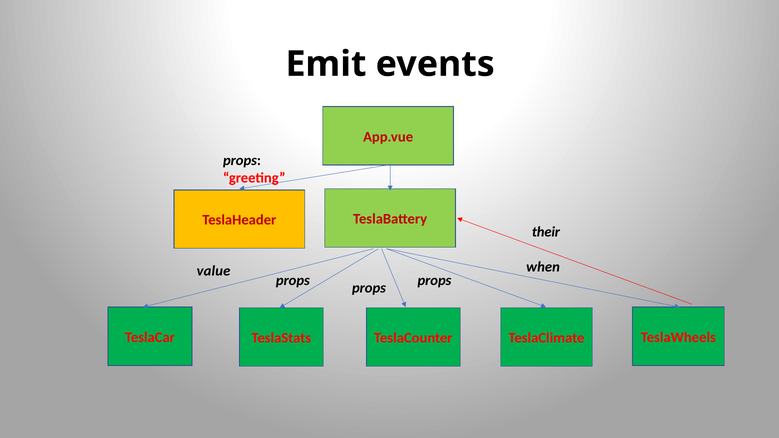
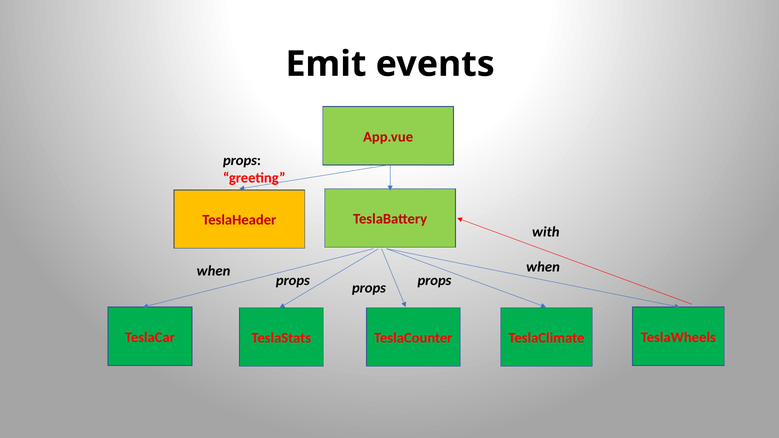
their: their -> with
value at (214, 271): value -> when
